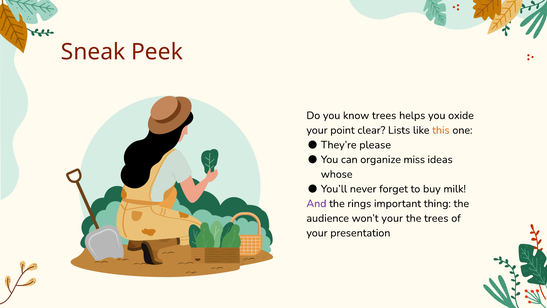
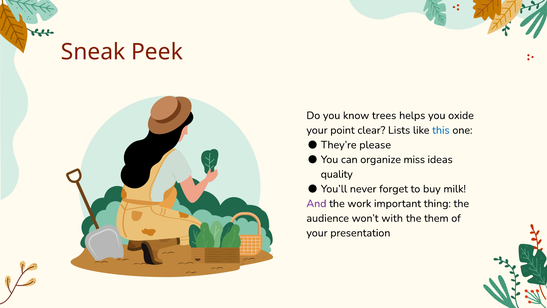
this colour: orange -> blue
whose: whose -> quality
rings: rings -> work
won’t your: your -> with
the trees: trees -> them
